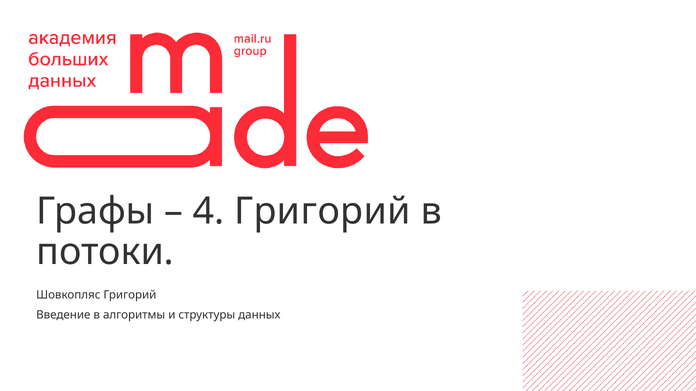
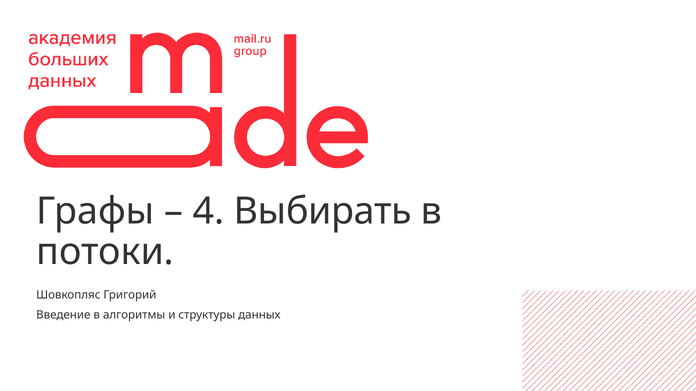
4 Григорий: Григорий -> Выбирать
